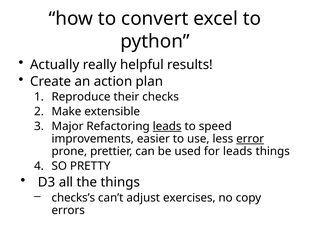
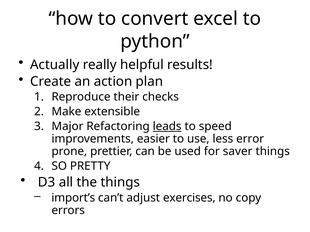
error underline: present -> none
for leads: leads -> saver
checks’s: checks’s -> import’s
